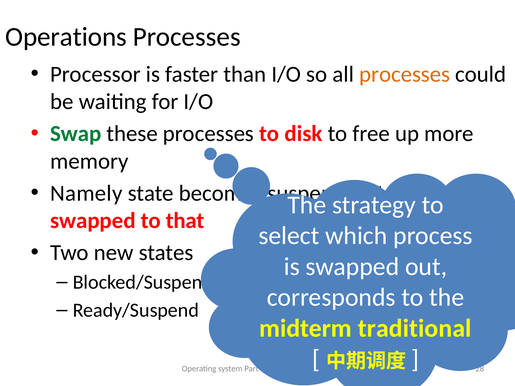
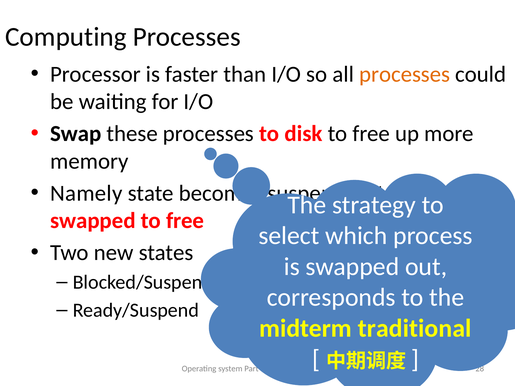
Operations: Operations -> Computing
Swap colour: green -> black
swapped to that: that -> free
